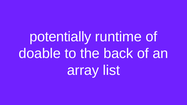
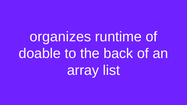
potentially: potentially -> organizes
